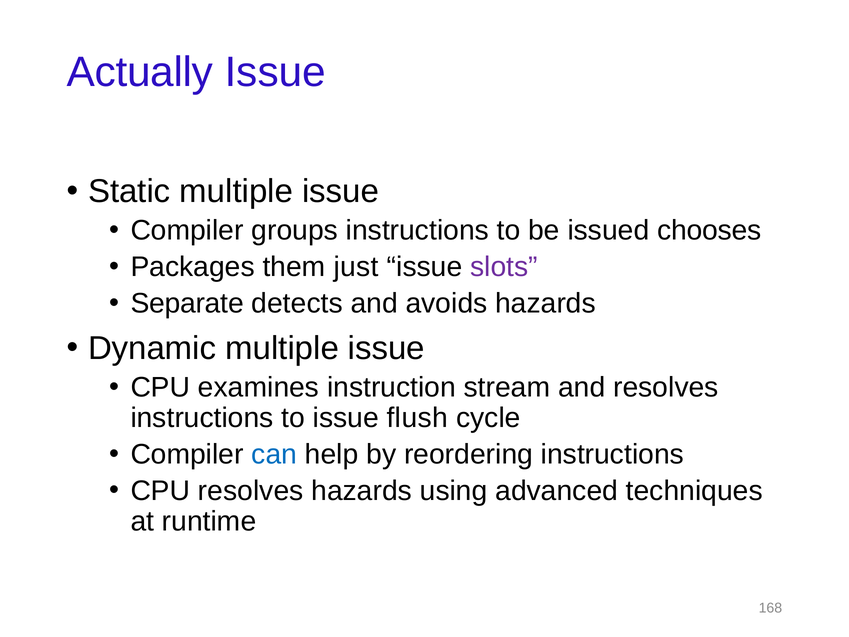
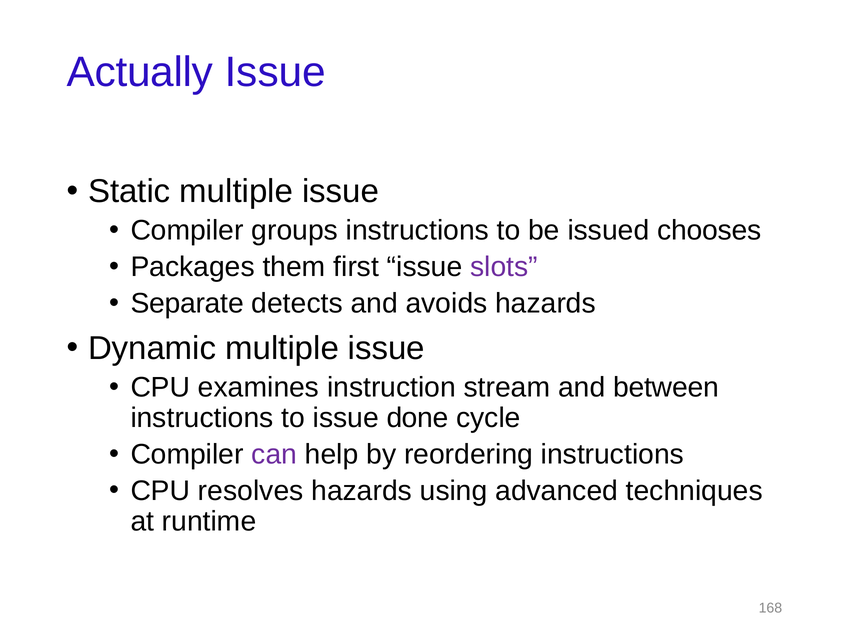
just: just -> first
and resolves: resolves -> between
flush: flush -> done
can colour: blue -> purple
